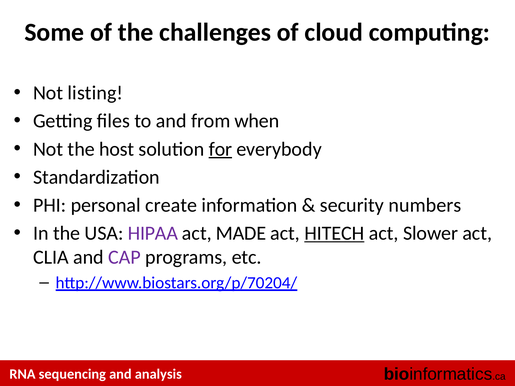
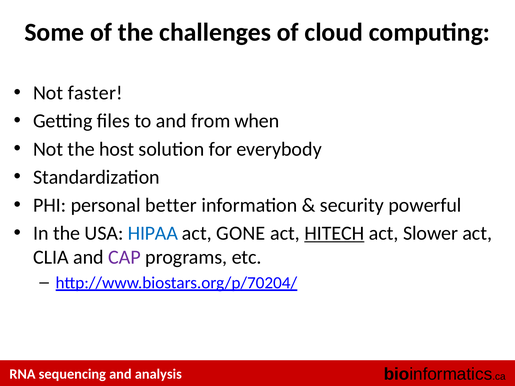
listing: listing -> faster
for underline: present -> none
create: create -> better
numbers: numbers -> powerful
HIPAA colour: purple -> blue
MADE: MADE -> GONE
